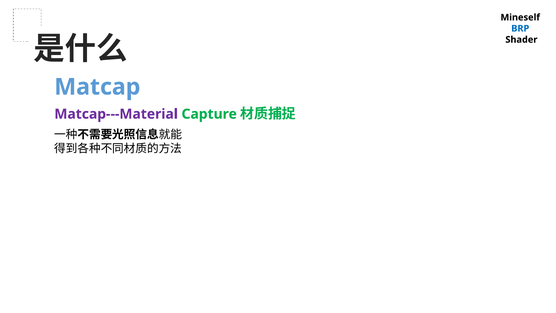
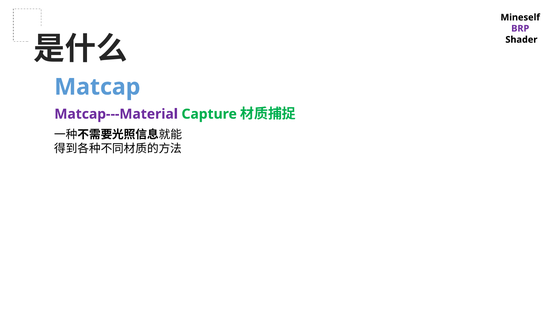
BRP colour: blue -> purple
